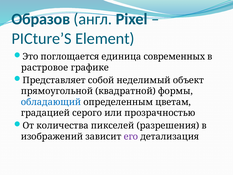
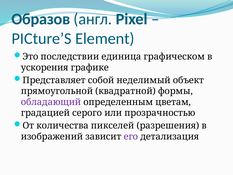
поглощается: поглощается -> последствии
современных: современных -> графическом
растровое: растровое -> ускорения
обладающий colour: blue -> purple
